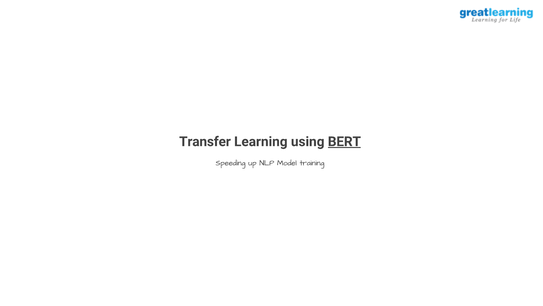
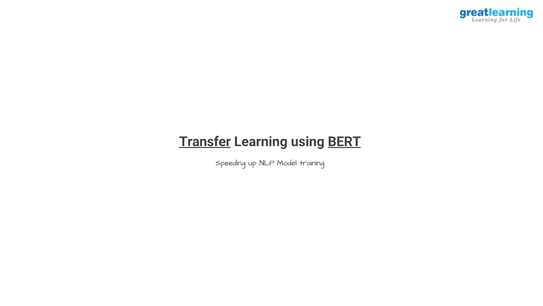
Transfer underline: none -> present
